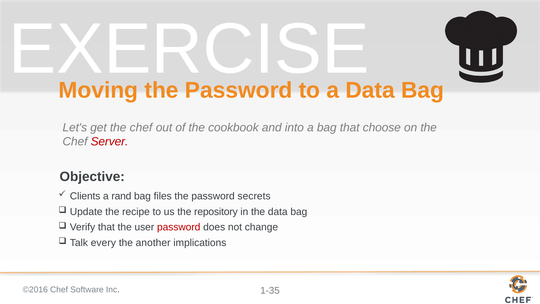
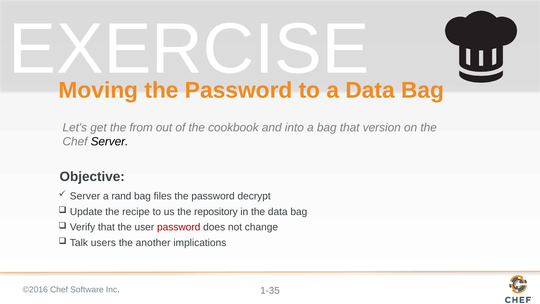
get the chef: chef -> from
choose: choose -> version
Server at (110, 142) colour: red -> black
Clients at (85, 196): Clients -> Server
secrets: secrets -> decrypt
every: every -> users
